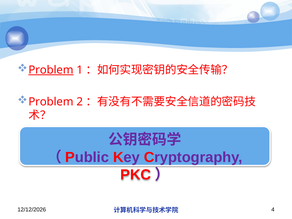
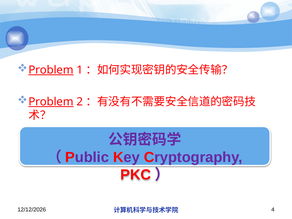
Problem at (51, 102) underline: none -> present
